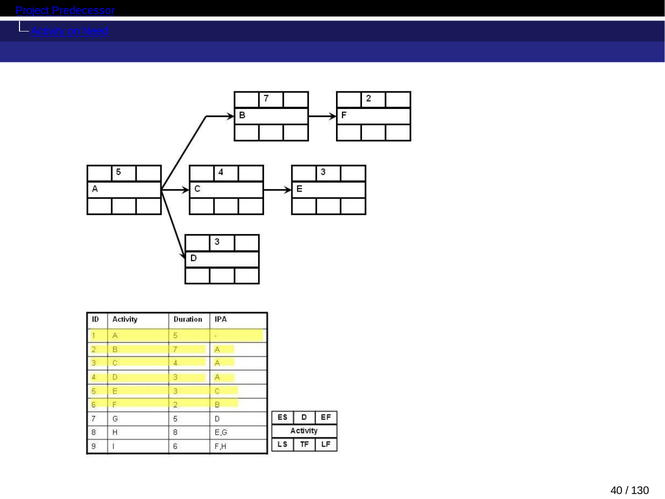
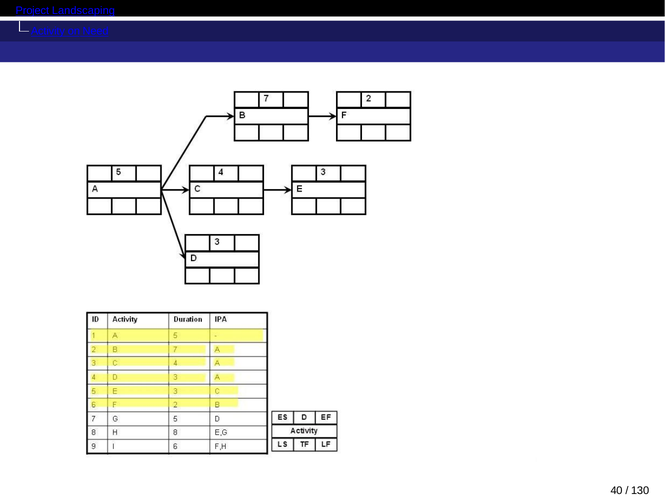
Predecessor: Predecessor -> Landscaping
